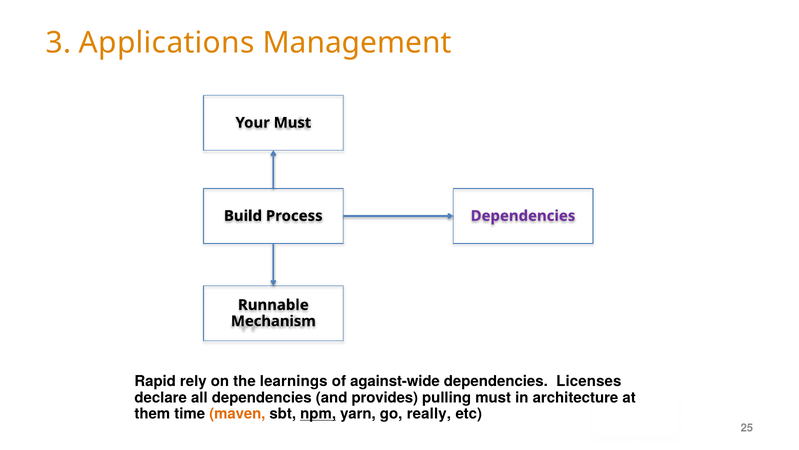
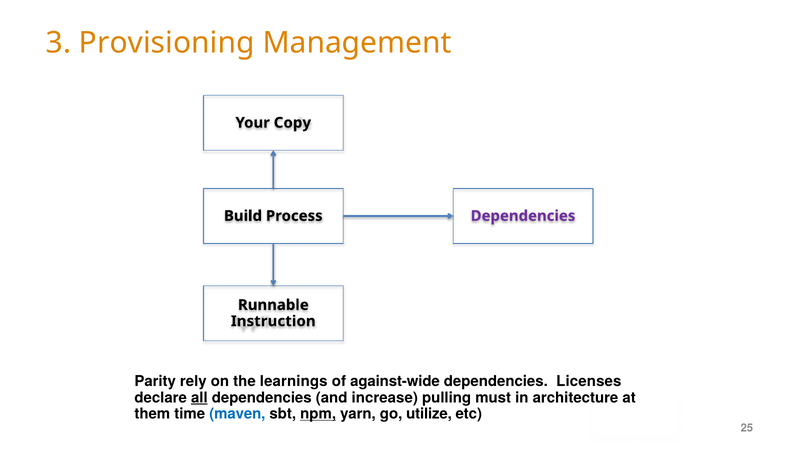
Applications: Applications -> Provisioning
Your Must: Must -> Copy
Mechanism: Mechanism -> Instruction
Rapid: Rapid -> Parity
all underline: none -> present
provides: provides -> increase
maven colour: orange -> blue
really: really -> utilize
